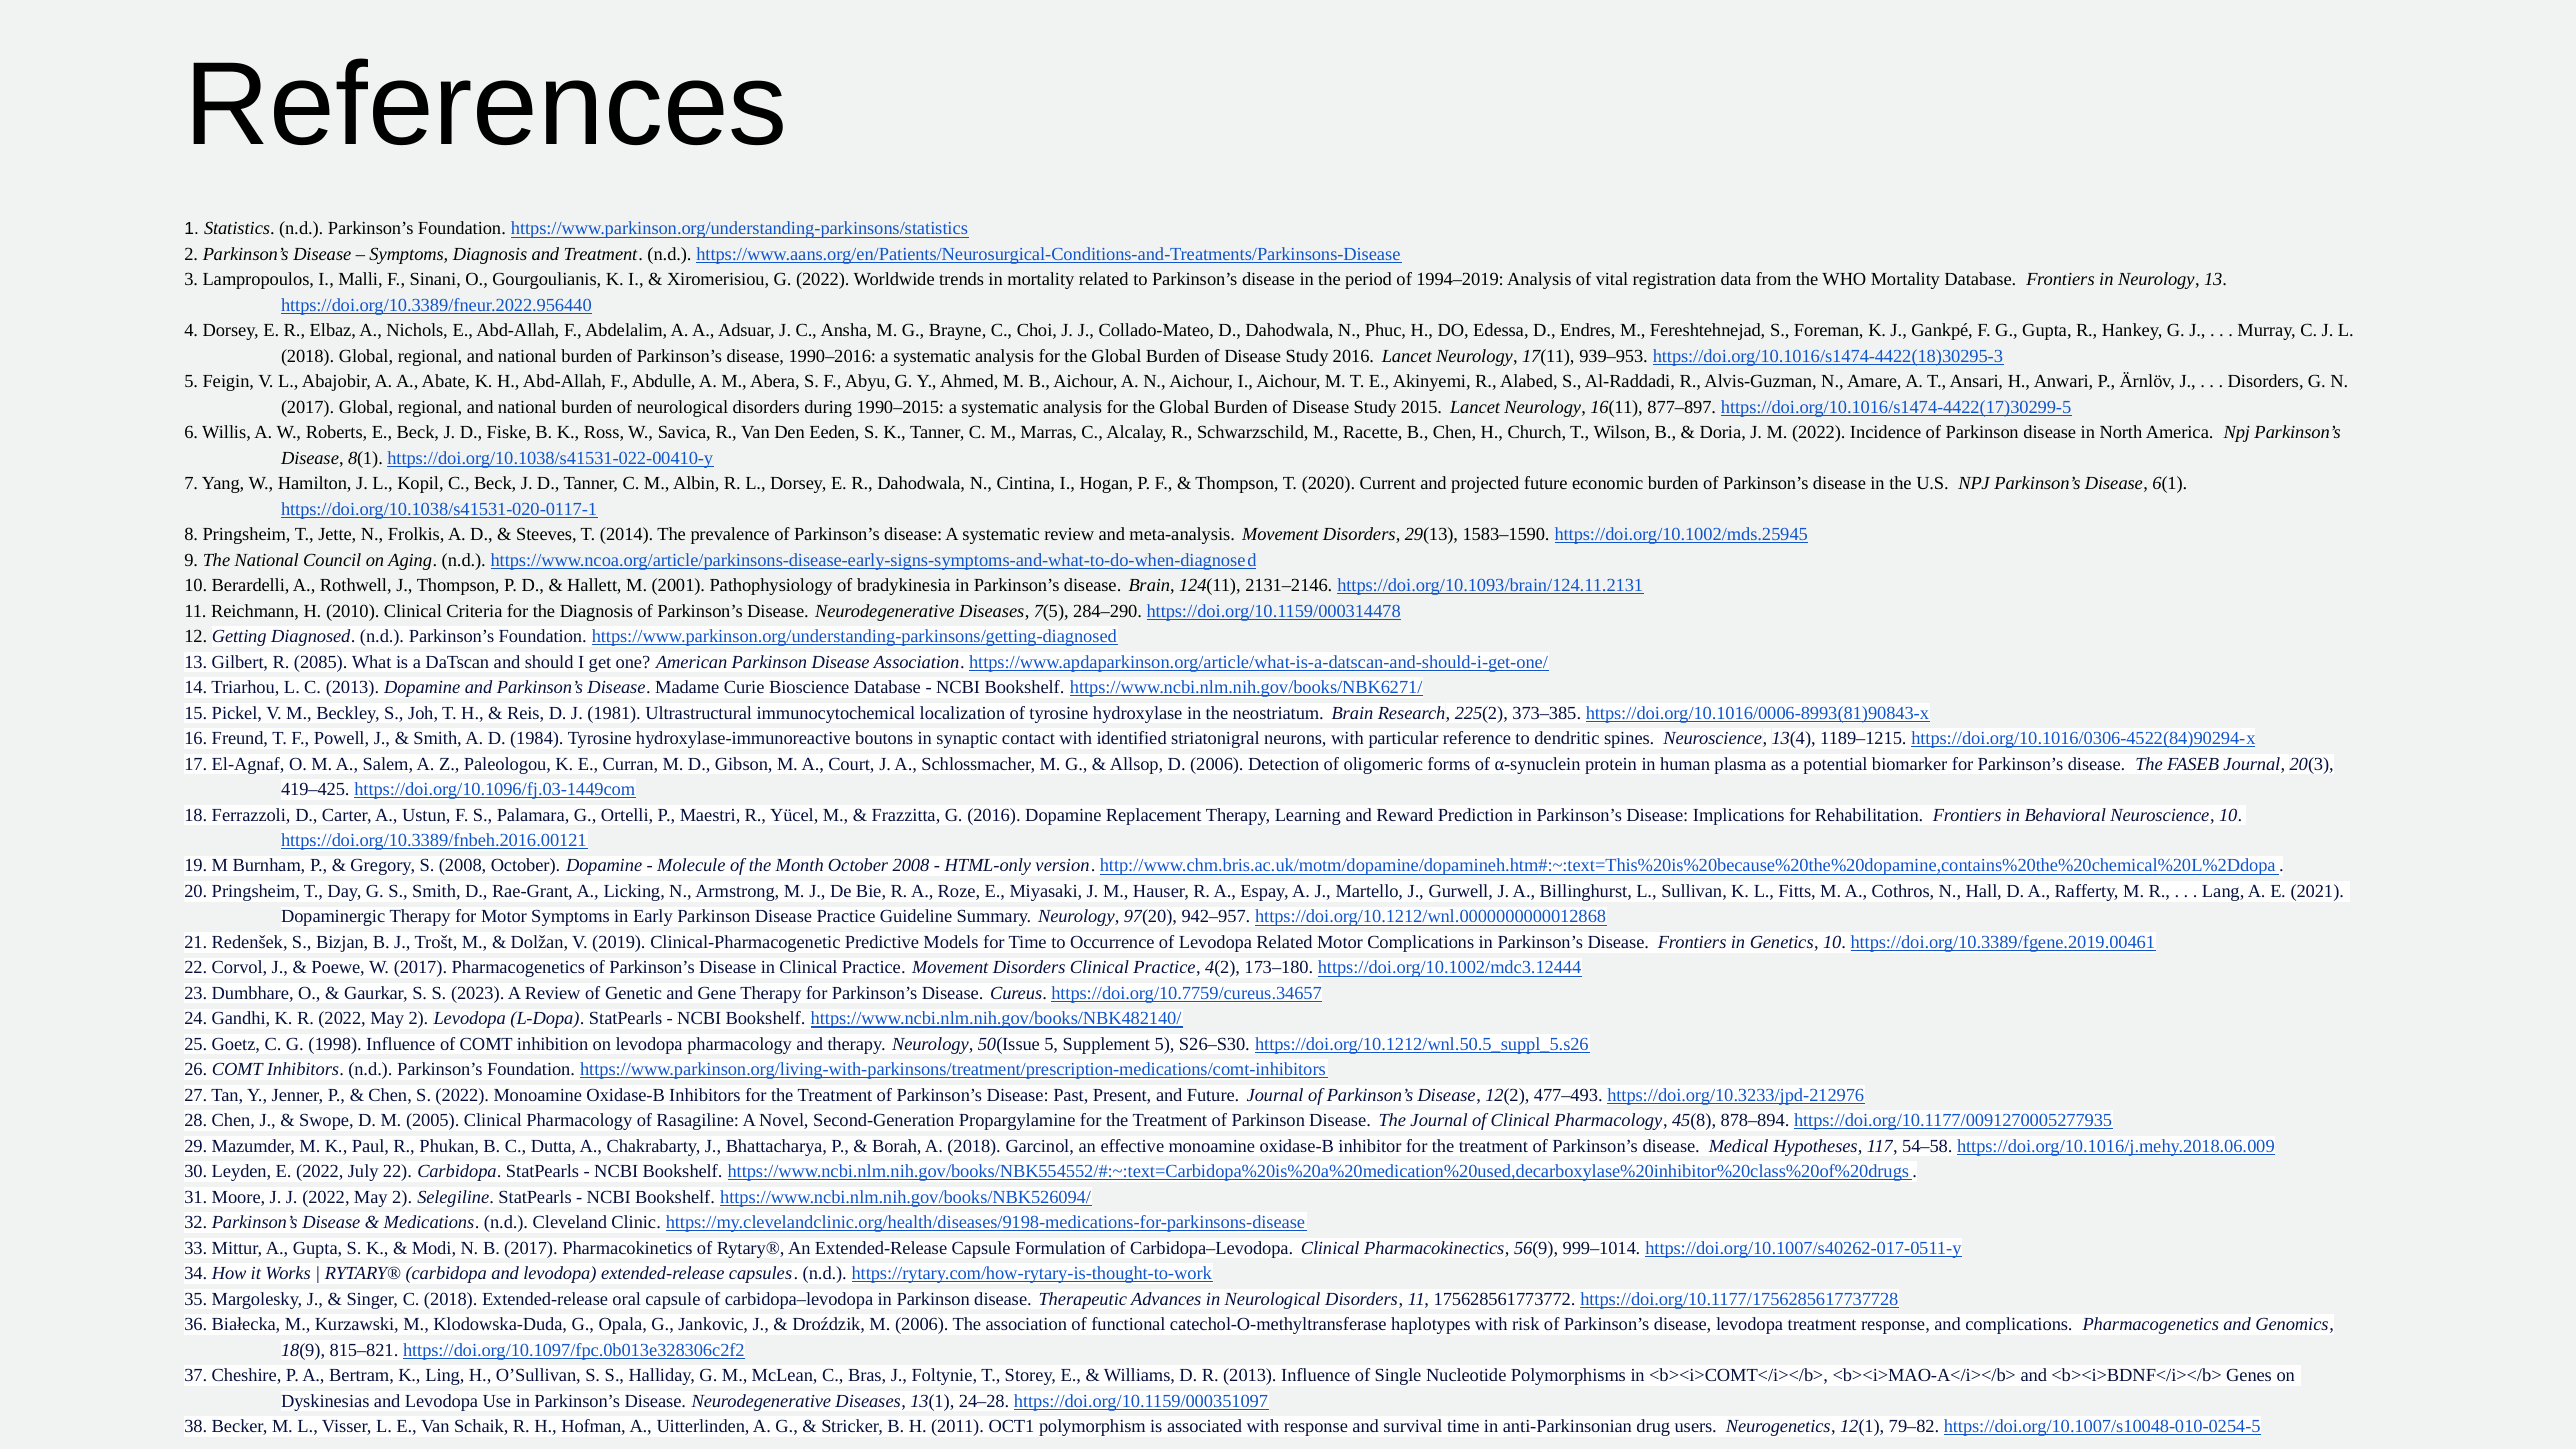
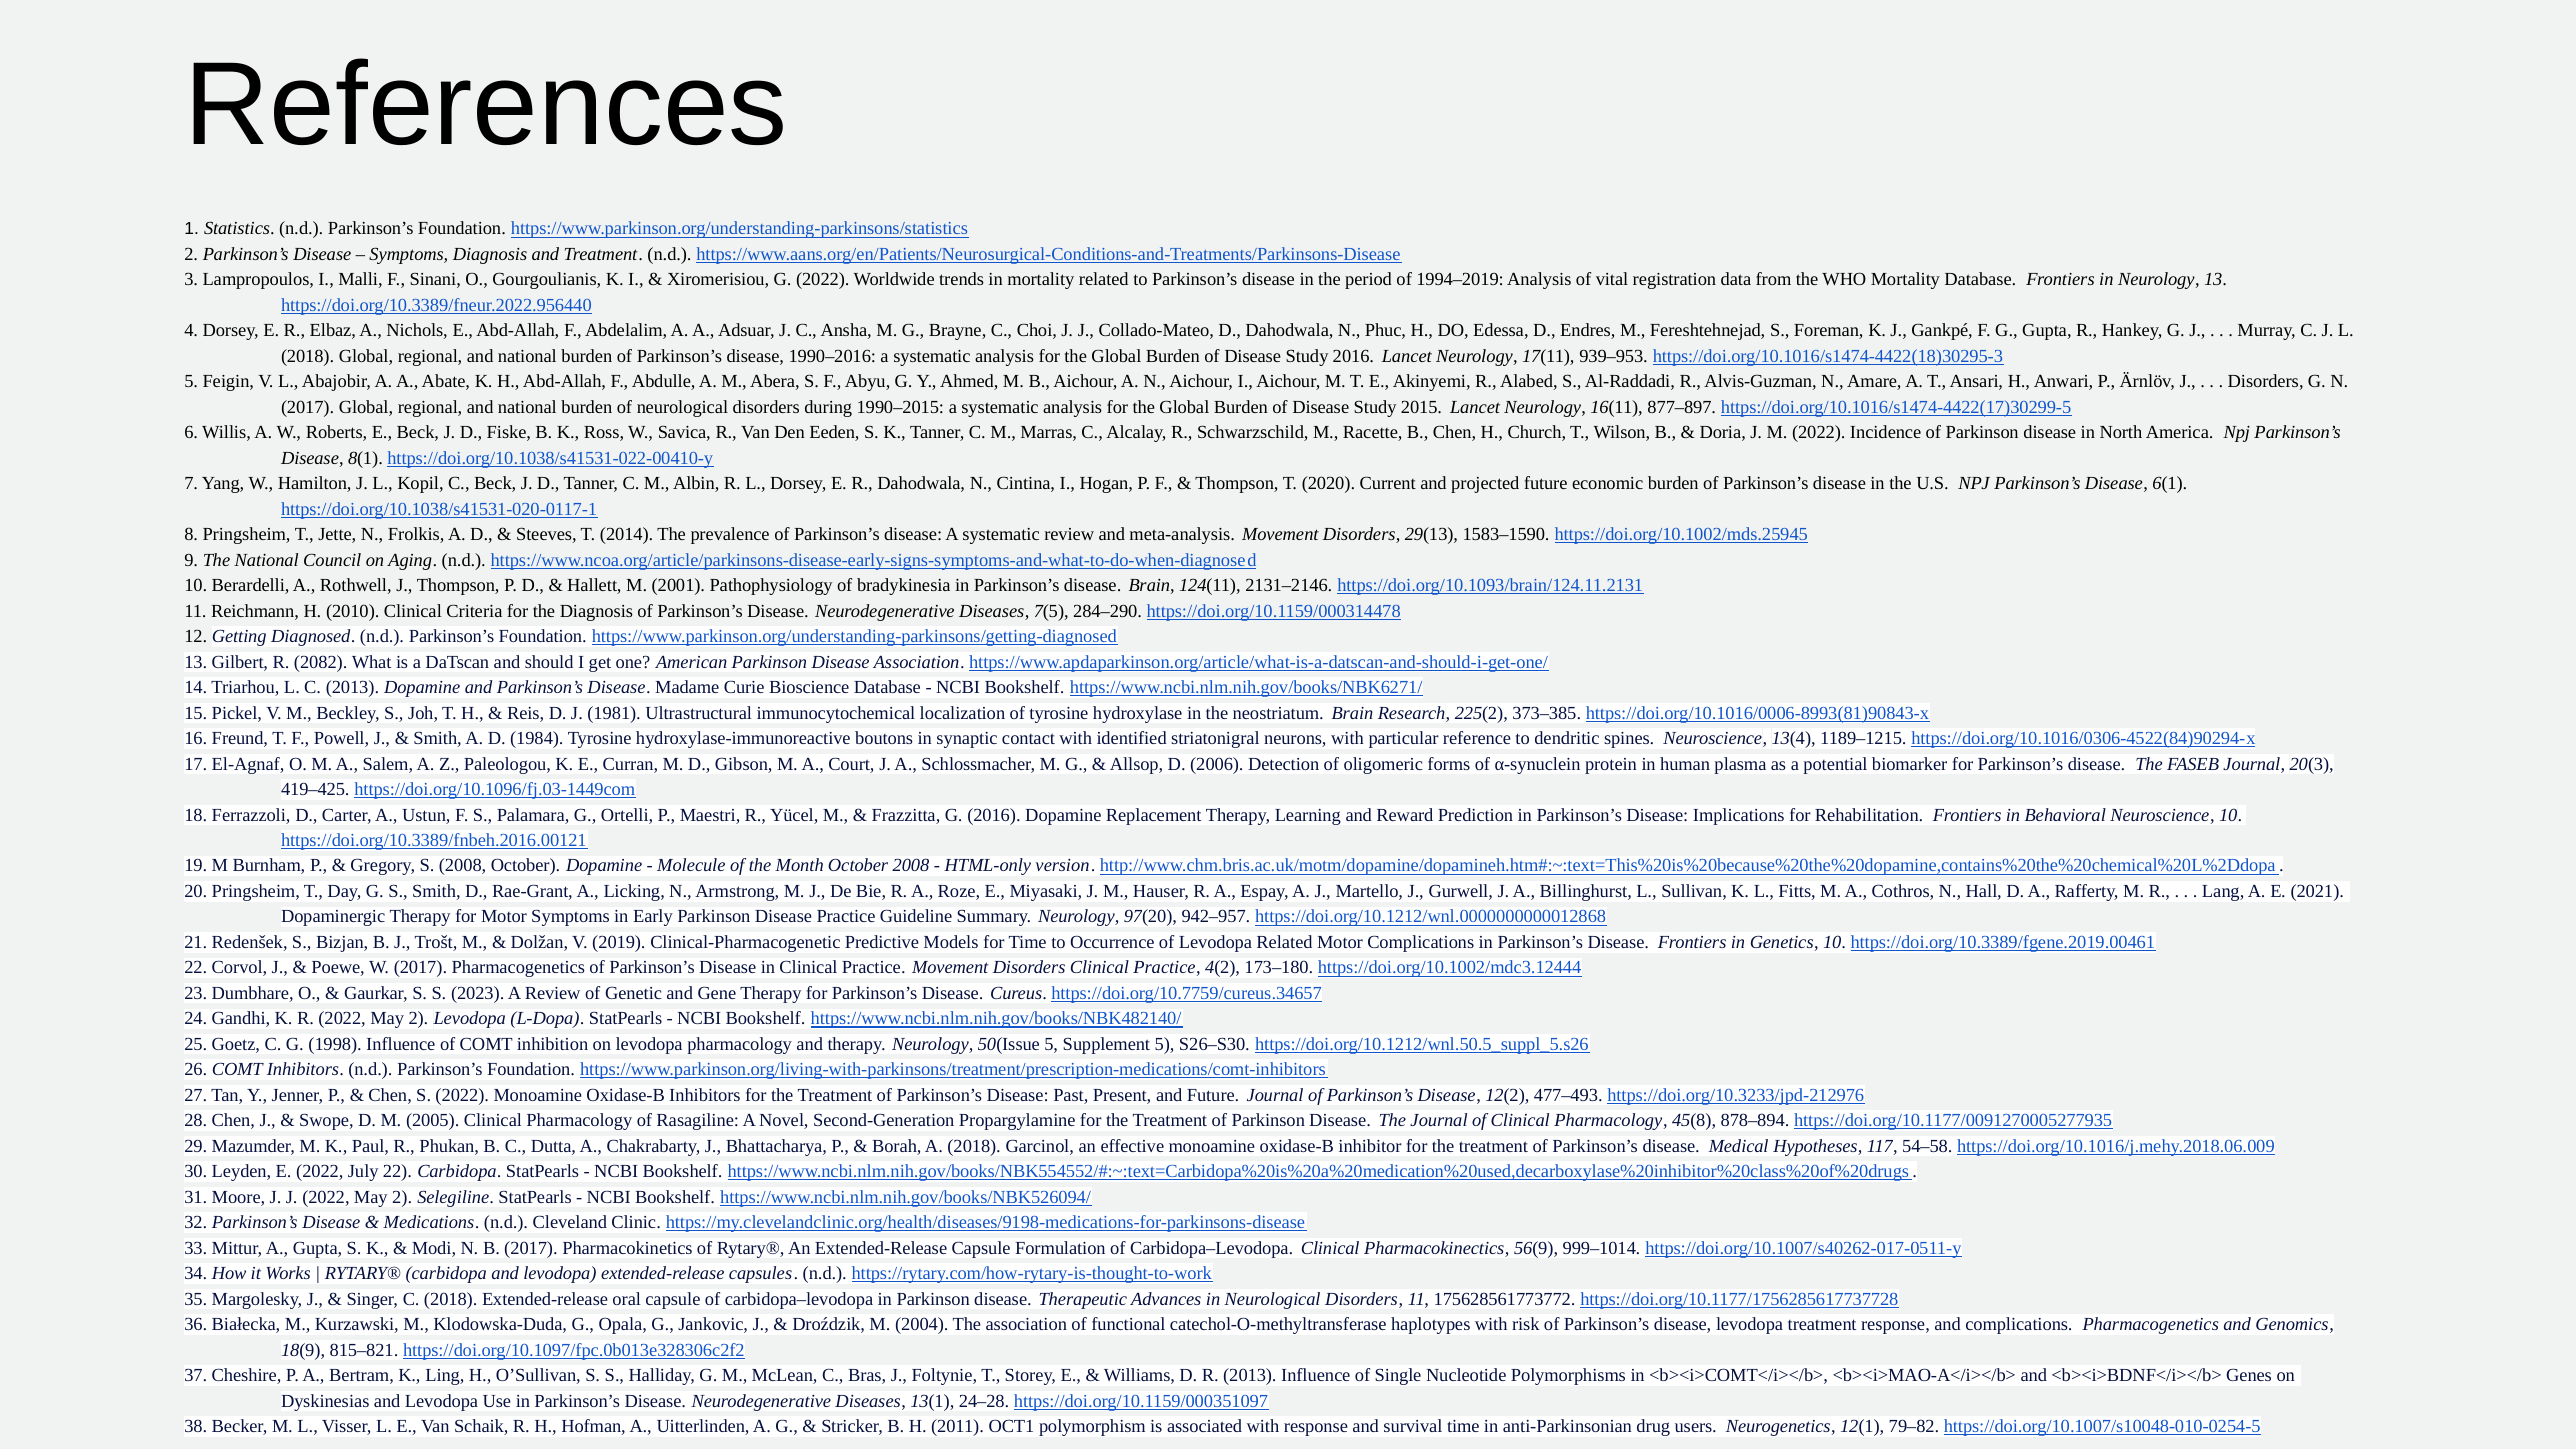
2085: 2085 -> 2082
M 2006: 2006 -> 2004
